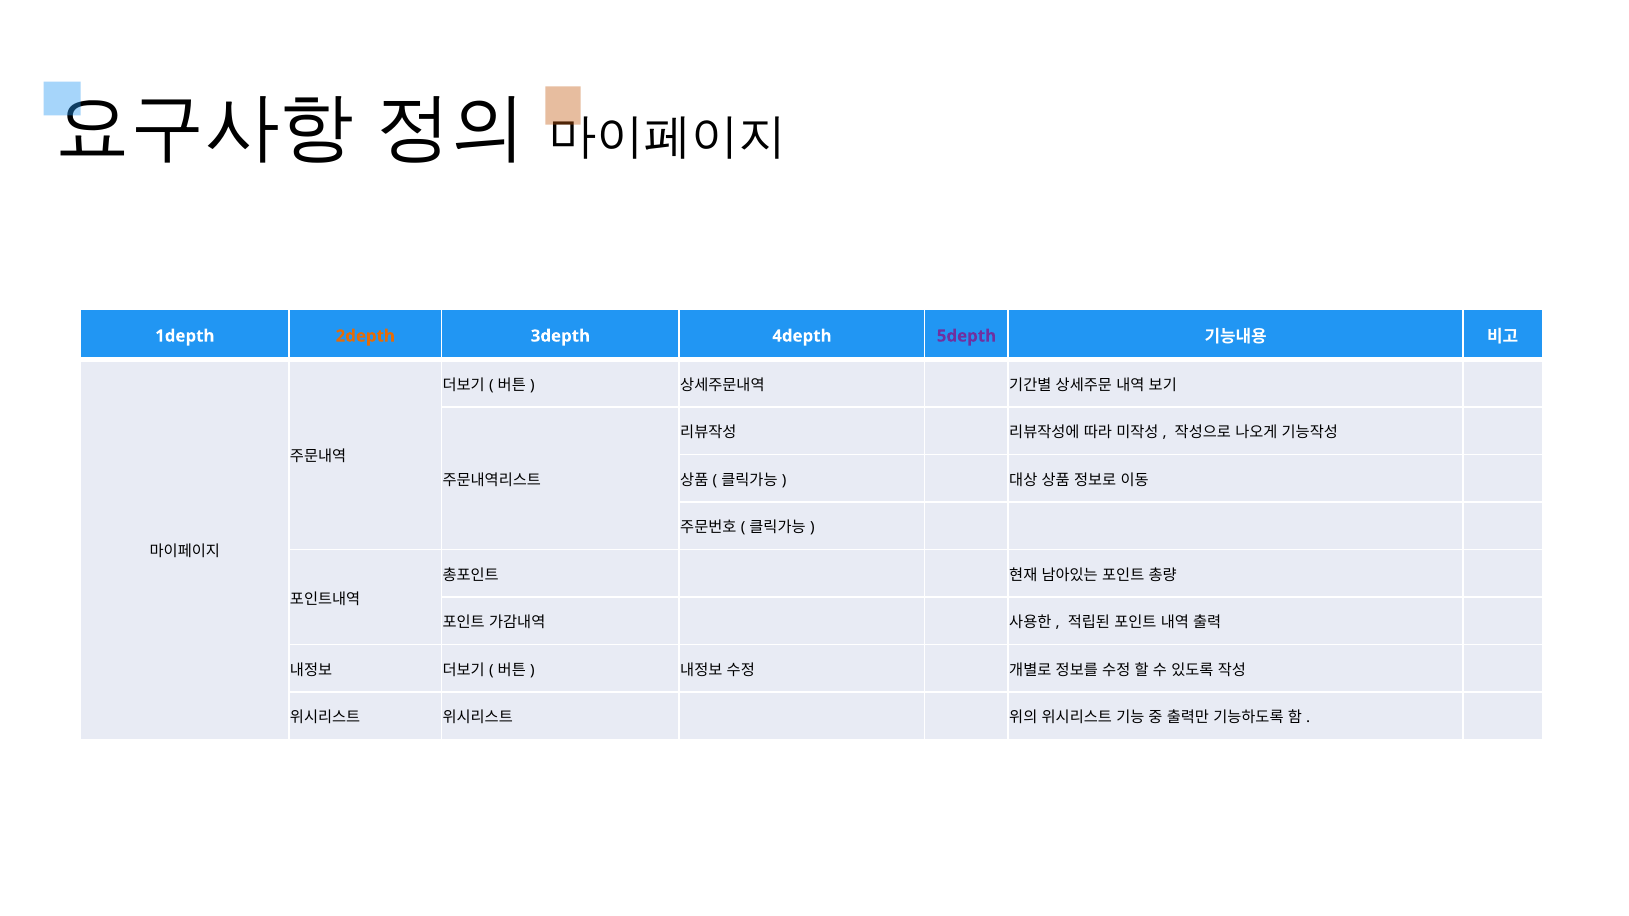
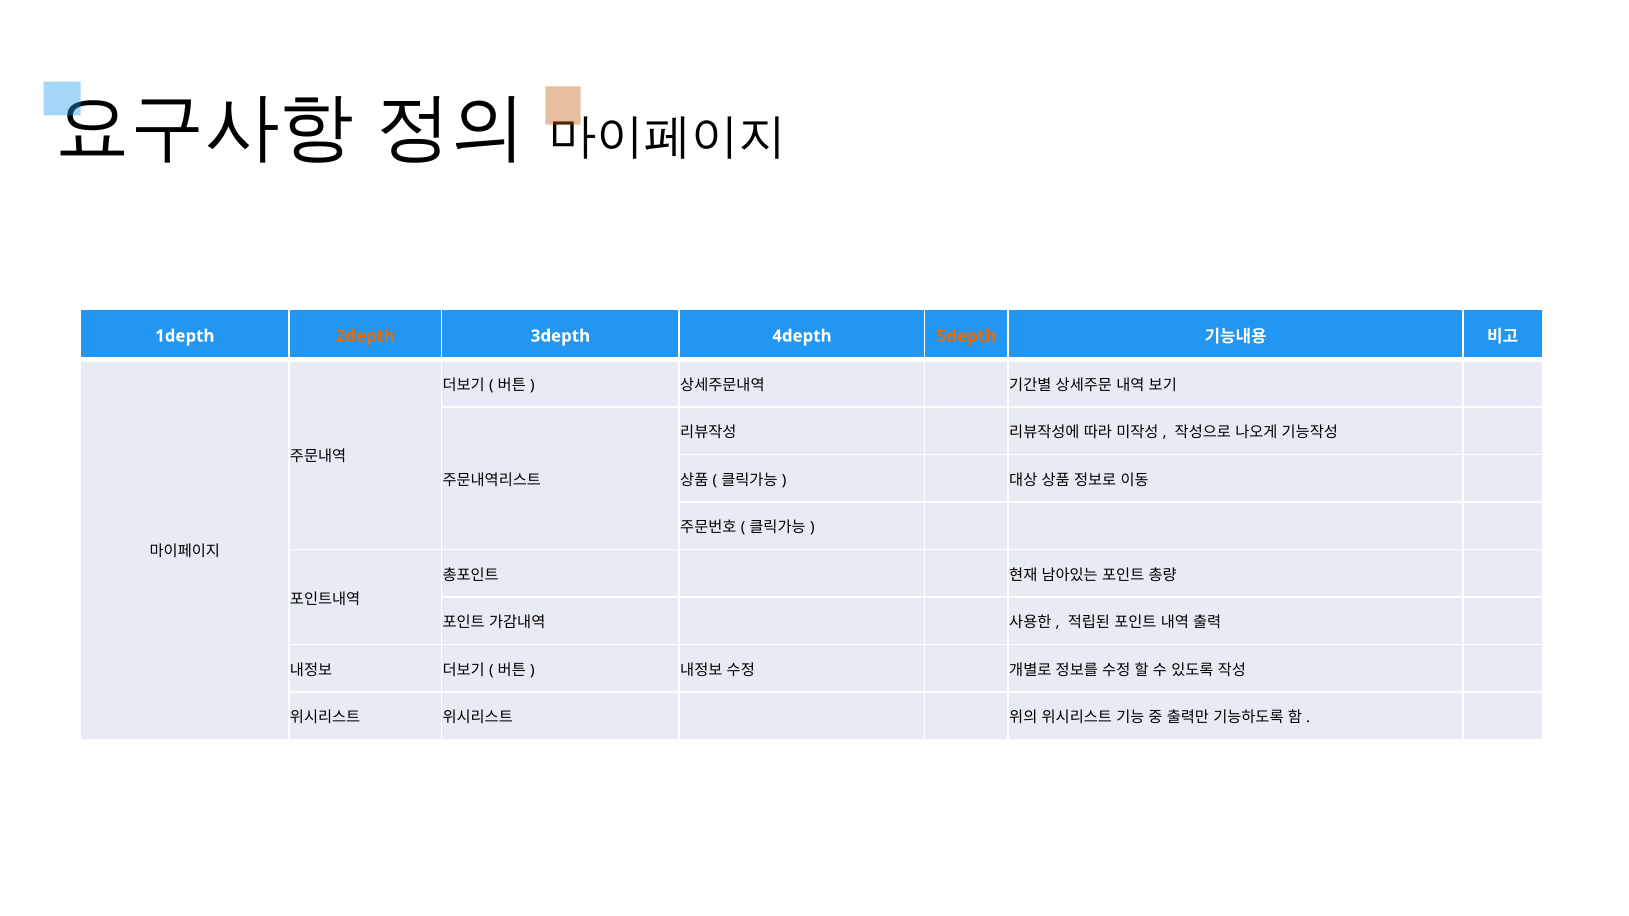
5depth colour: purple -> orange
